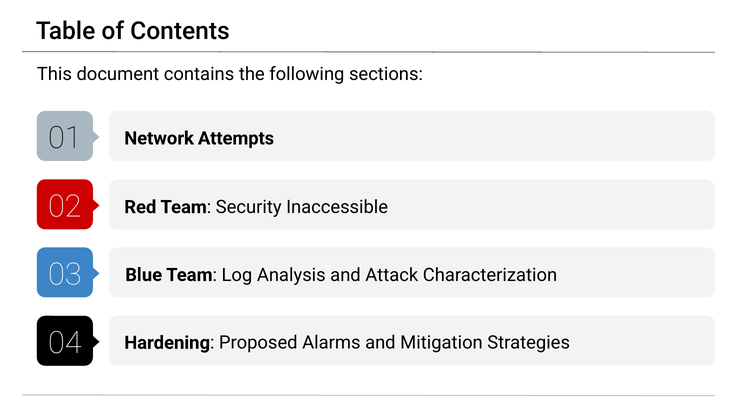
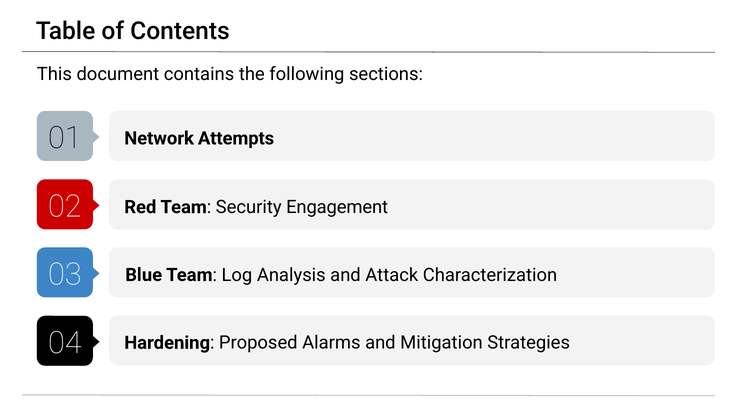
Inaccessible: Inaccessible -> Engagement
